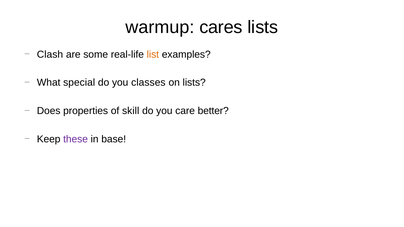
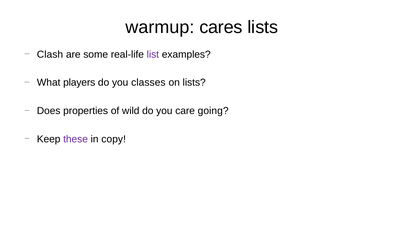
list colour: orange -> purple
special: special -> players
skill: skill -> wild
better: better -> going
base: base -> copy
